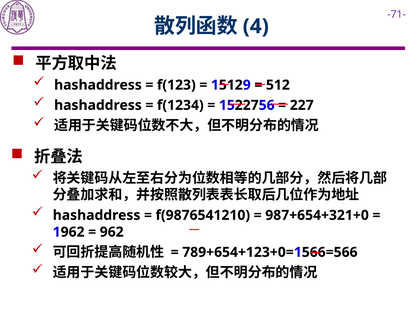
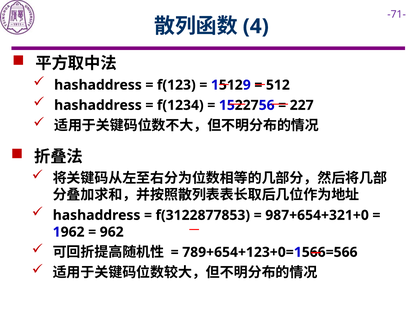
f(9876541210: f(9876541210 -> f(3122877853
